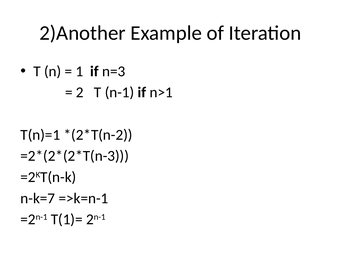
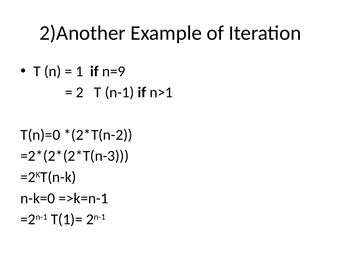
n=3: n=3 -> n=9
T(n)=1: T(n)=1 -> T(n)=0
n-k=7: n-k=7 -> n-k=0
